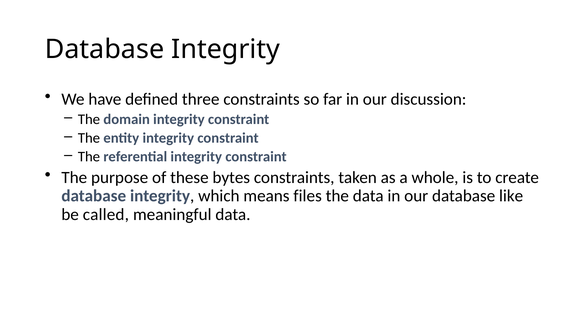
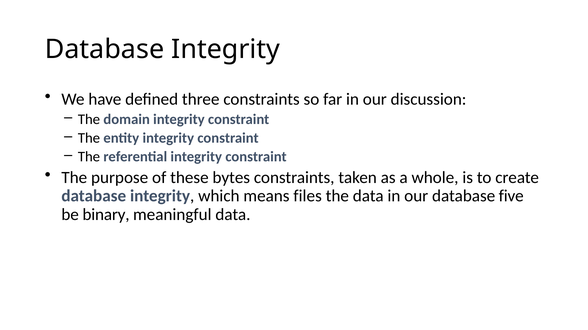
like: like -> five
called: called -> binary
